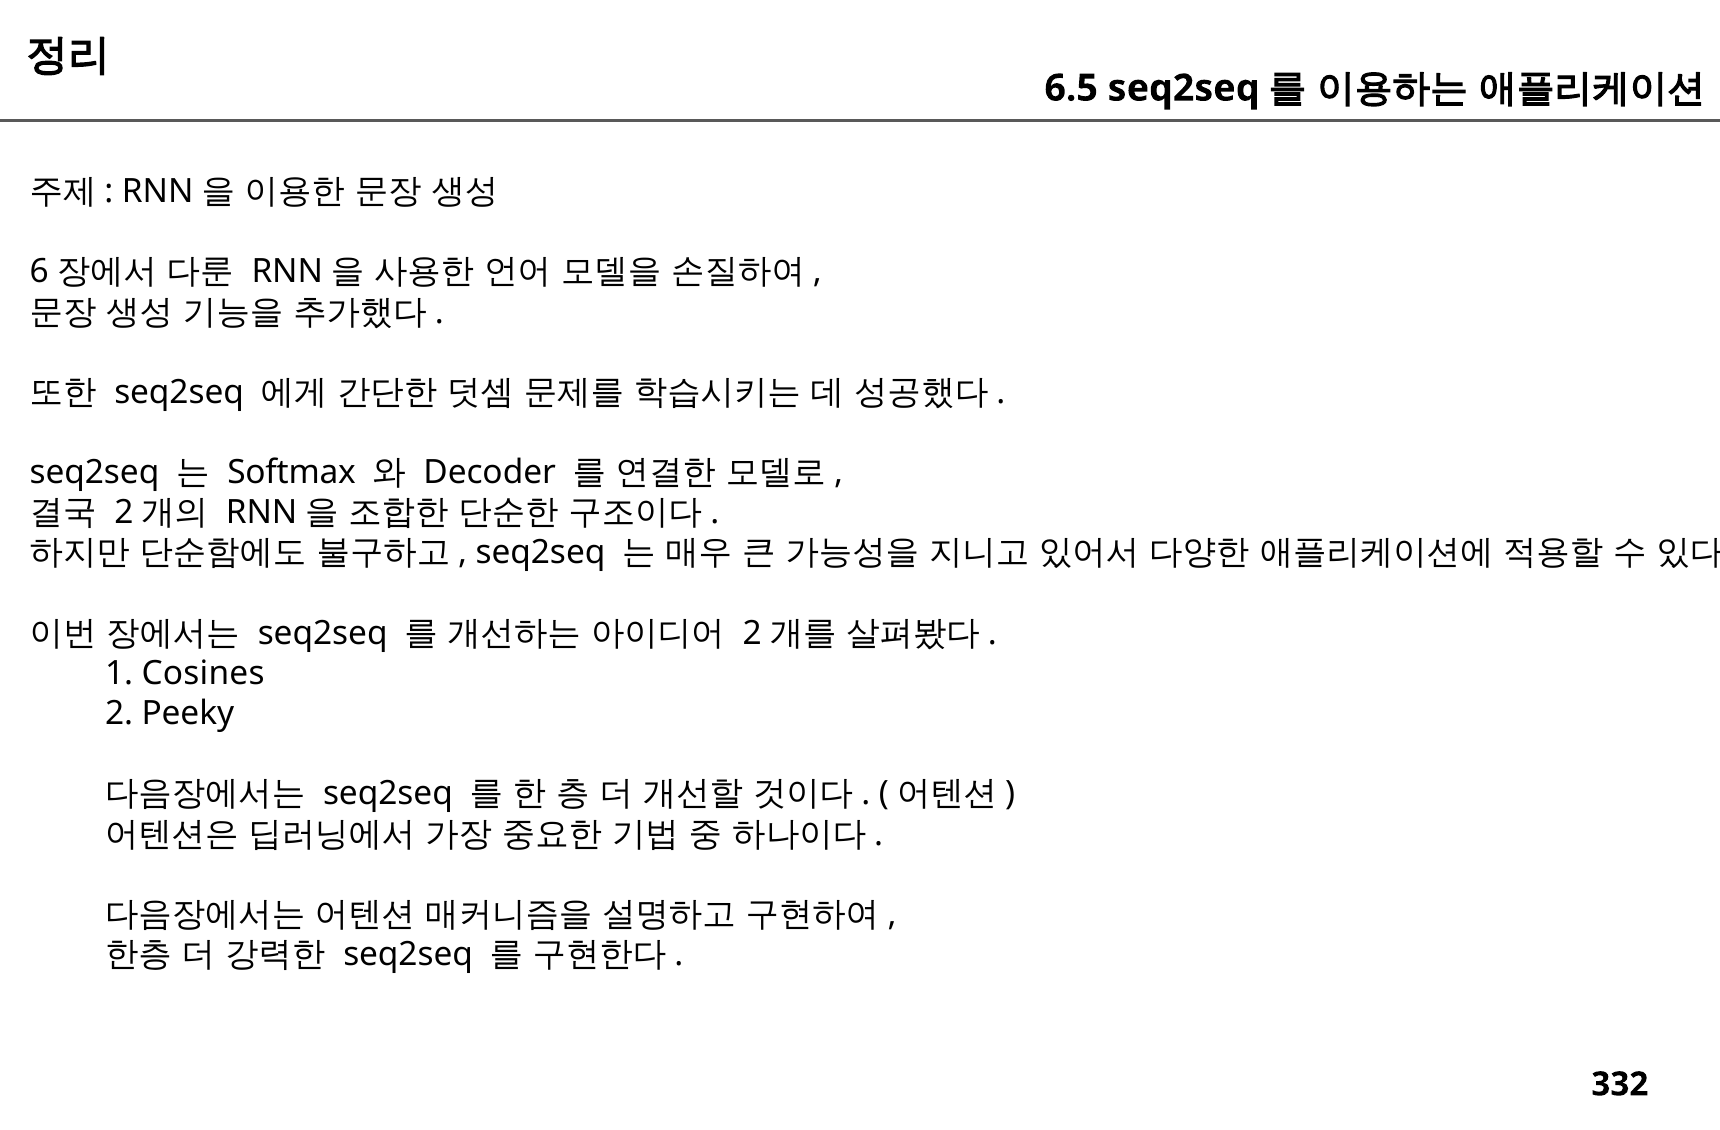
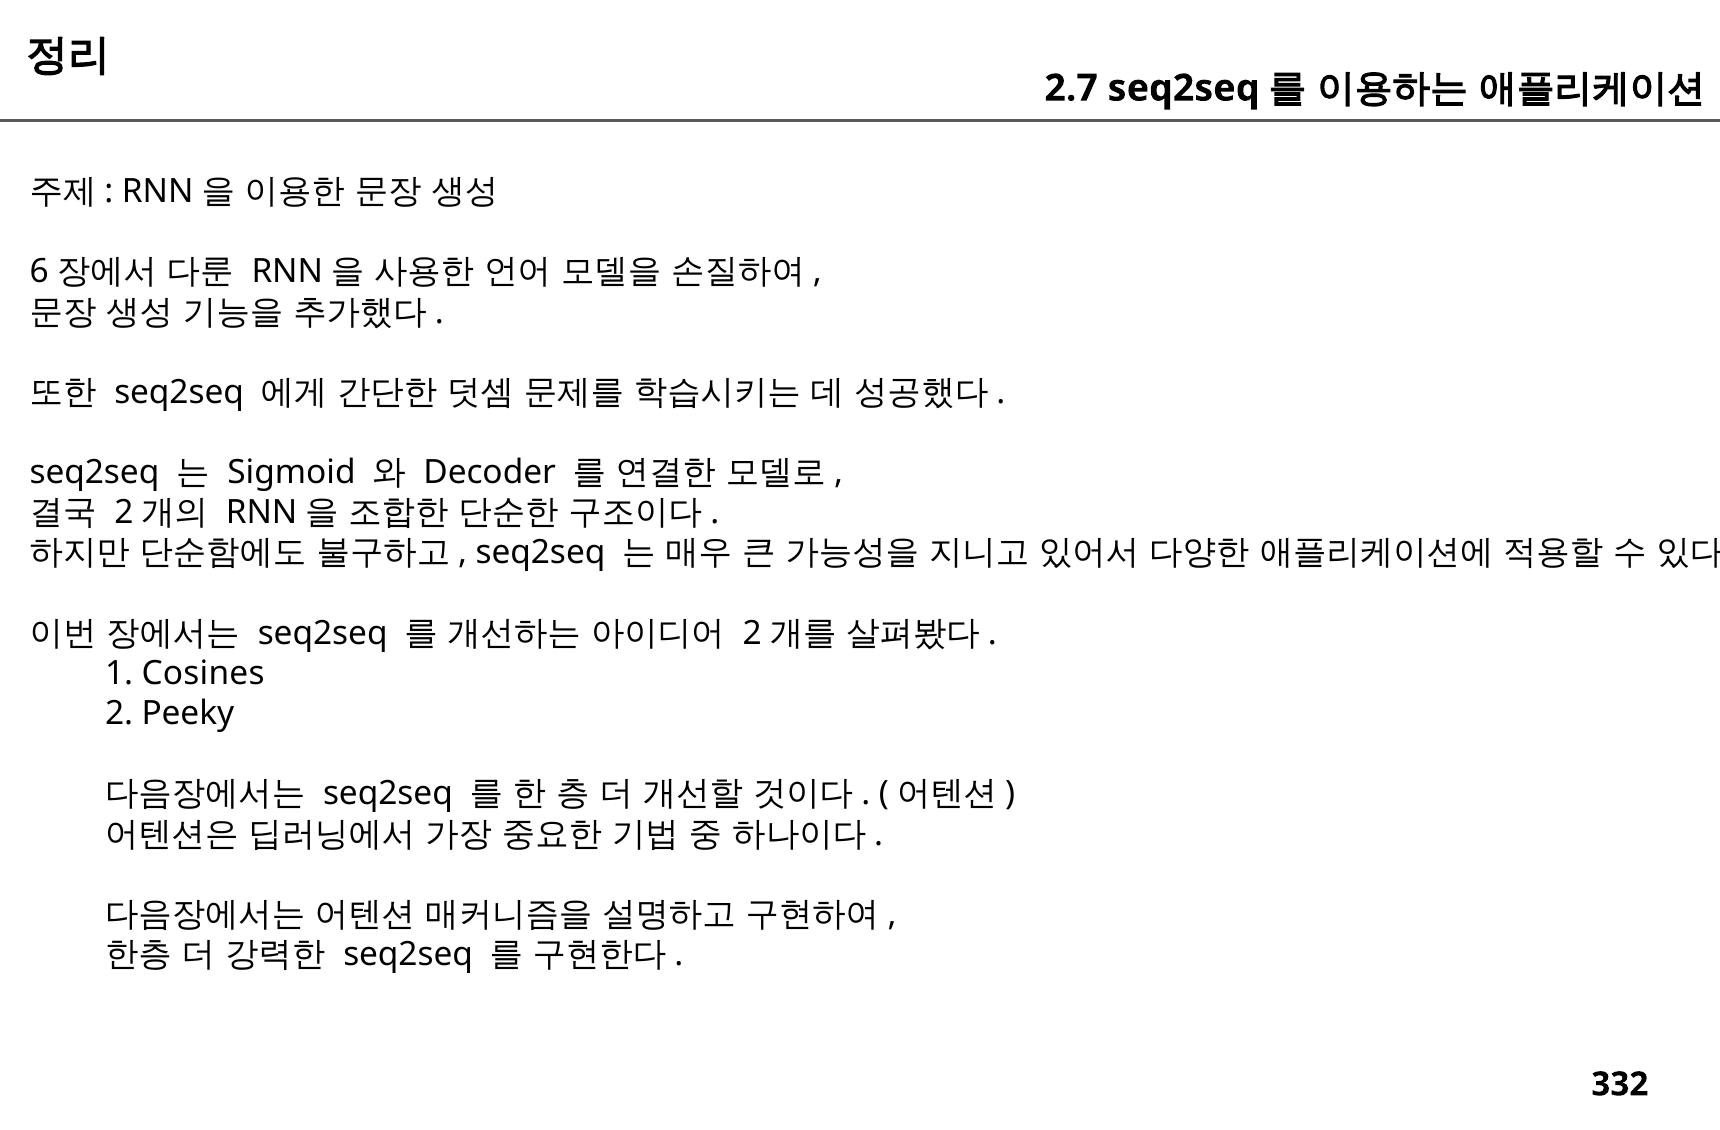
6.5: 6.5 -> 2.7
Softmax: Softmax -> Sigmoid
